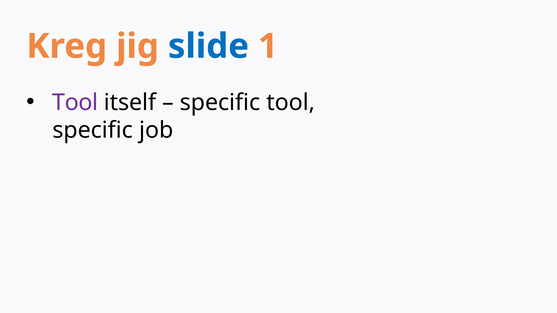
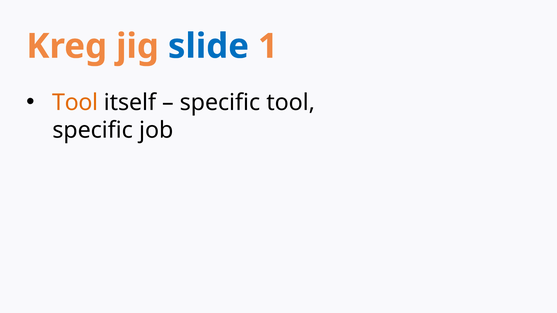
Tool at (75, 103) colour: purple -> orange
